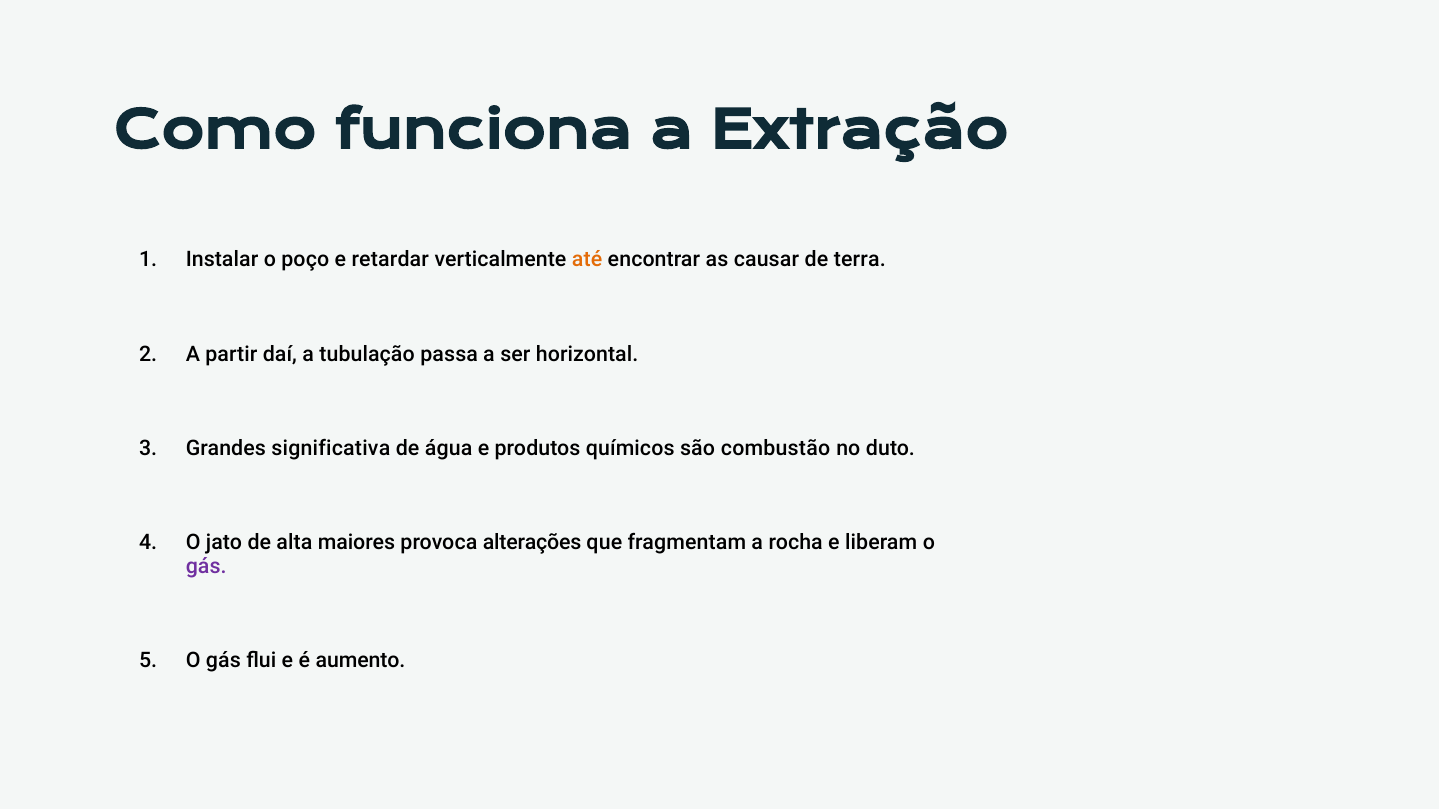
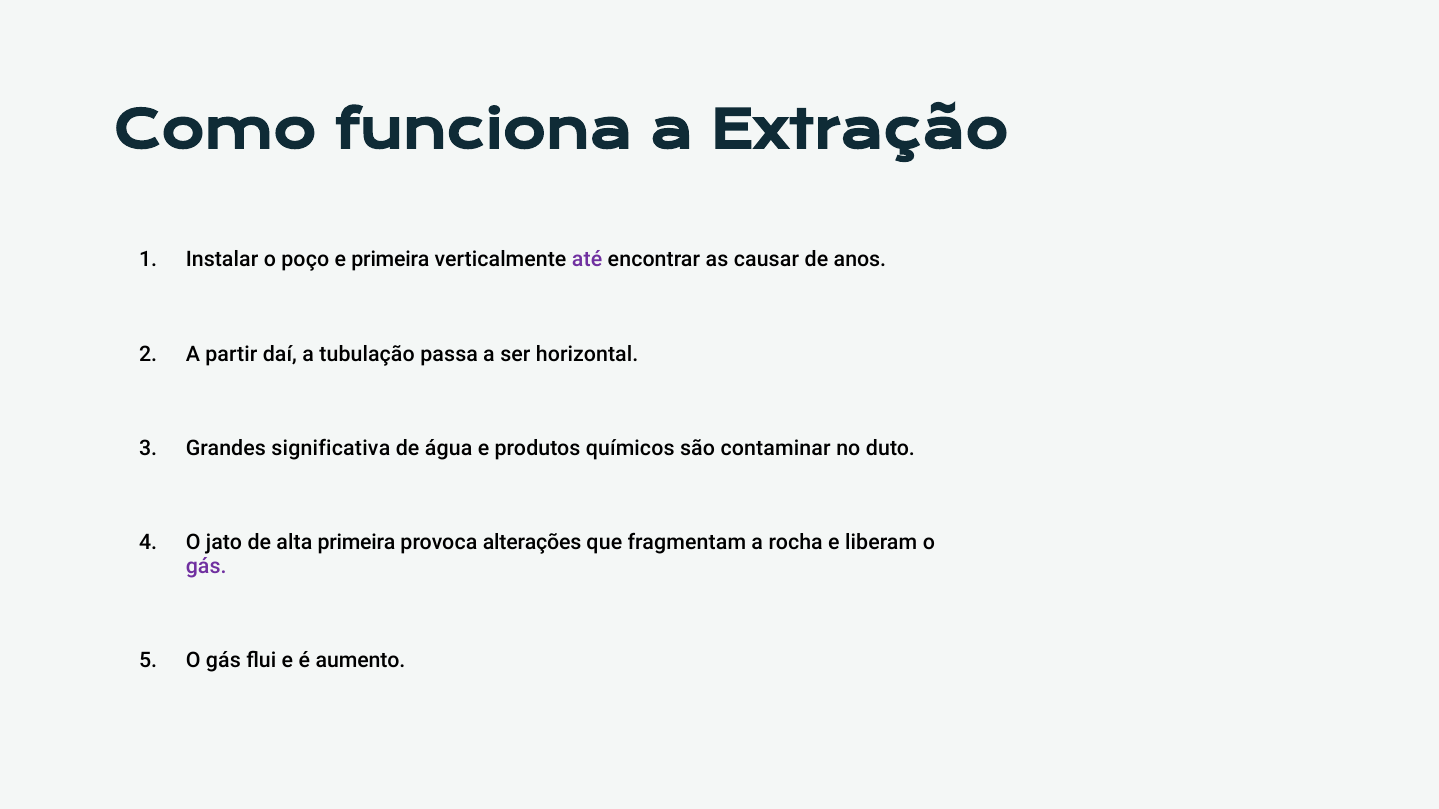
e retardar: retardar -> primeira
até colour: orange -> purple
terra: terra -> anos
combustão: combustão -> contaminar
alta maiores: maiores -> primeira
